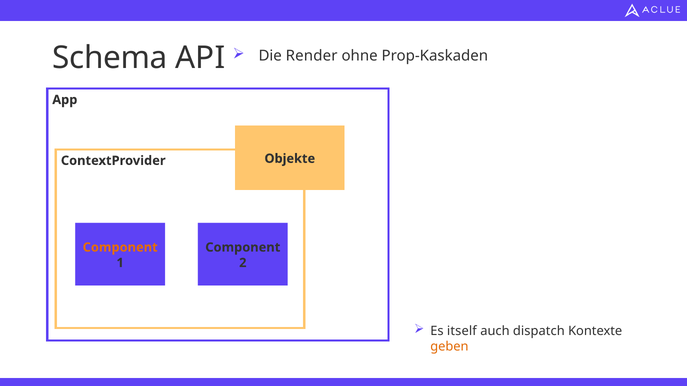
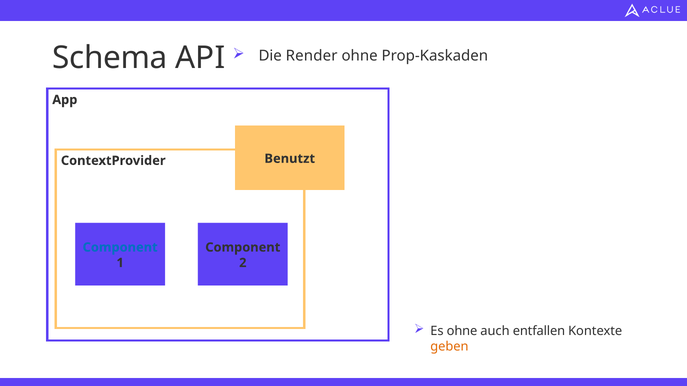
Objekte: Objekte -> Benutzt
Component at (120, 248) colour: orange -> blue
Es itself: itself -> ohne
dispatch: dispatch -> entfallen
